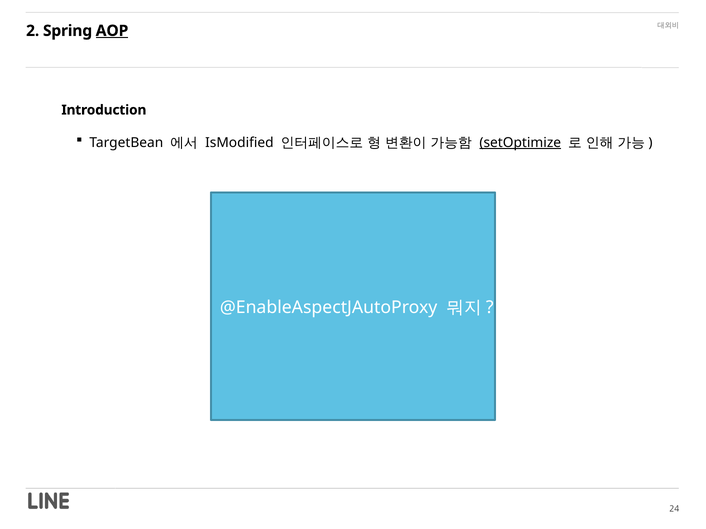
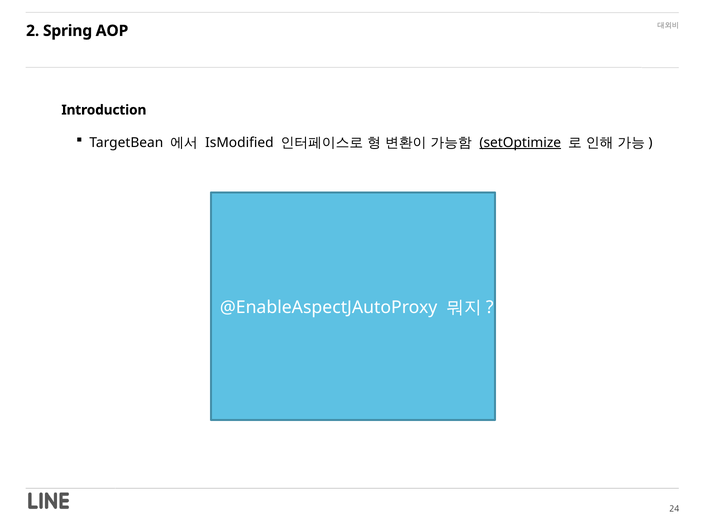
AOP underline: present -> none
